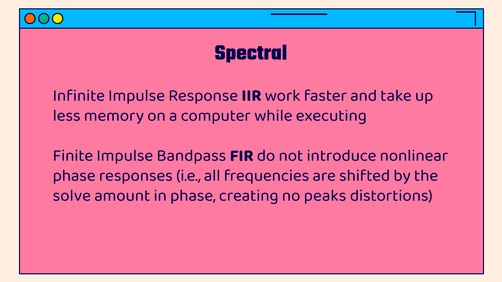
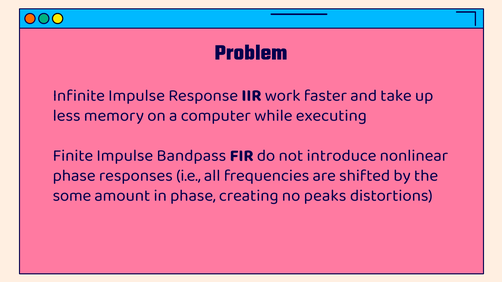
Spectral: Spectral -> Problem
solve: solve -> some
